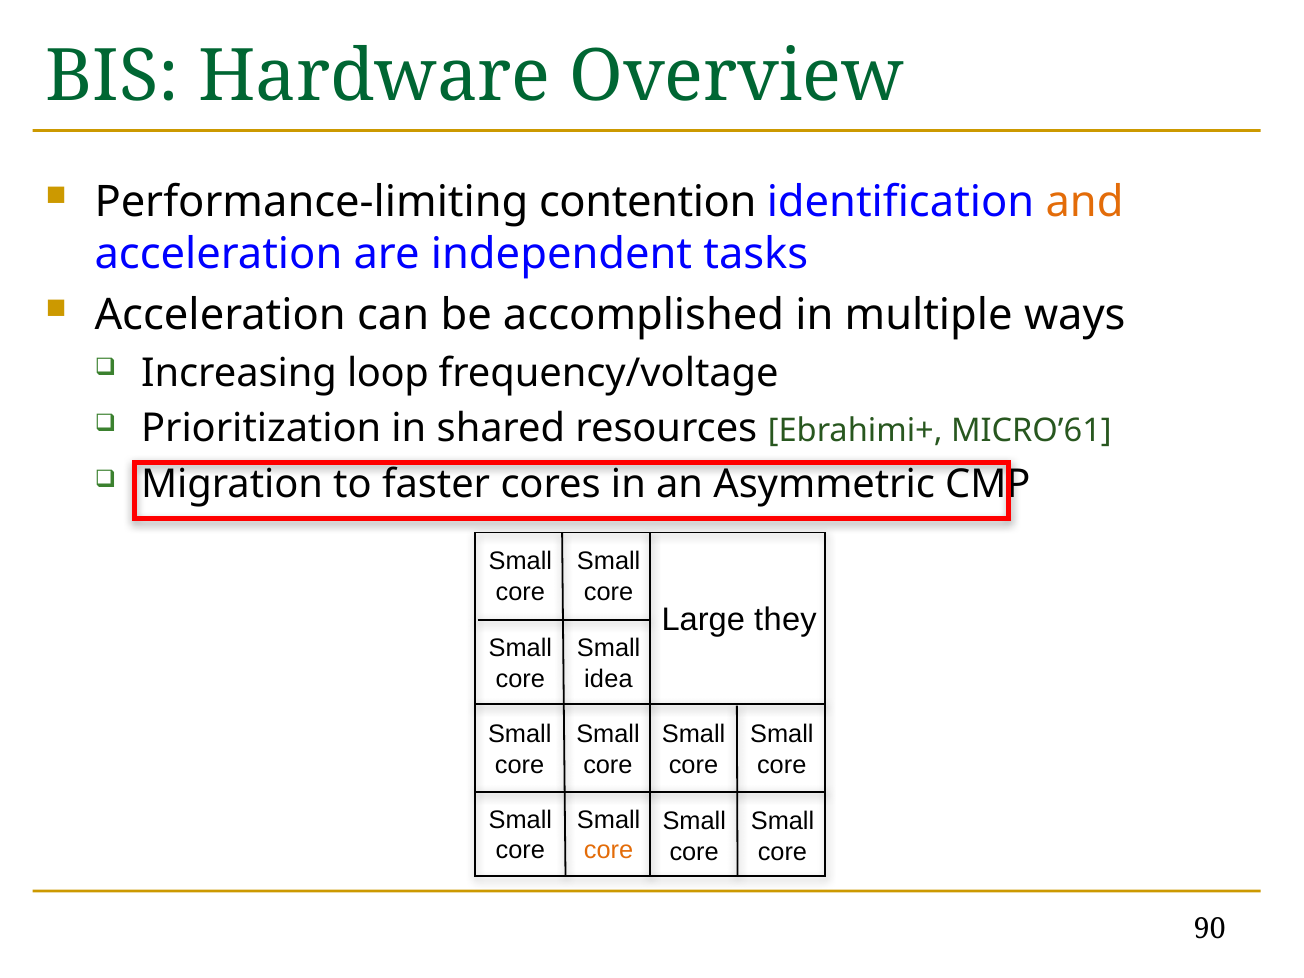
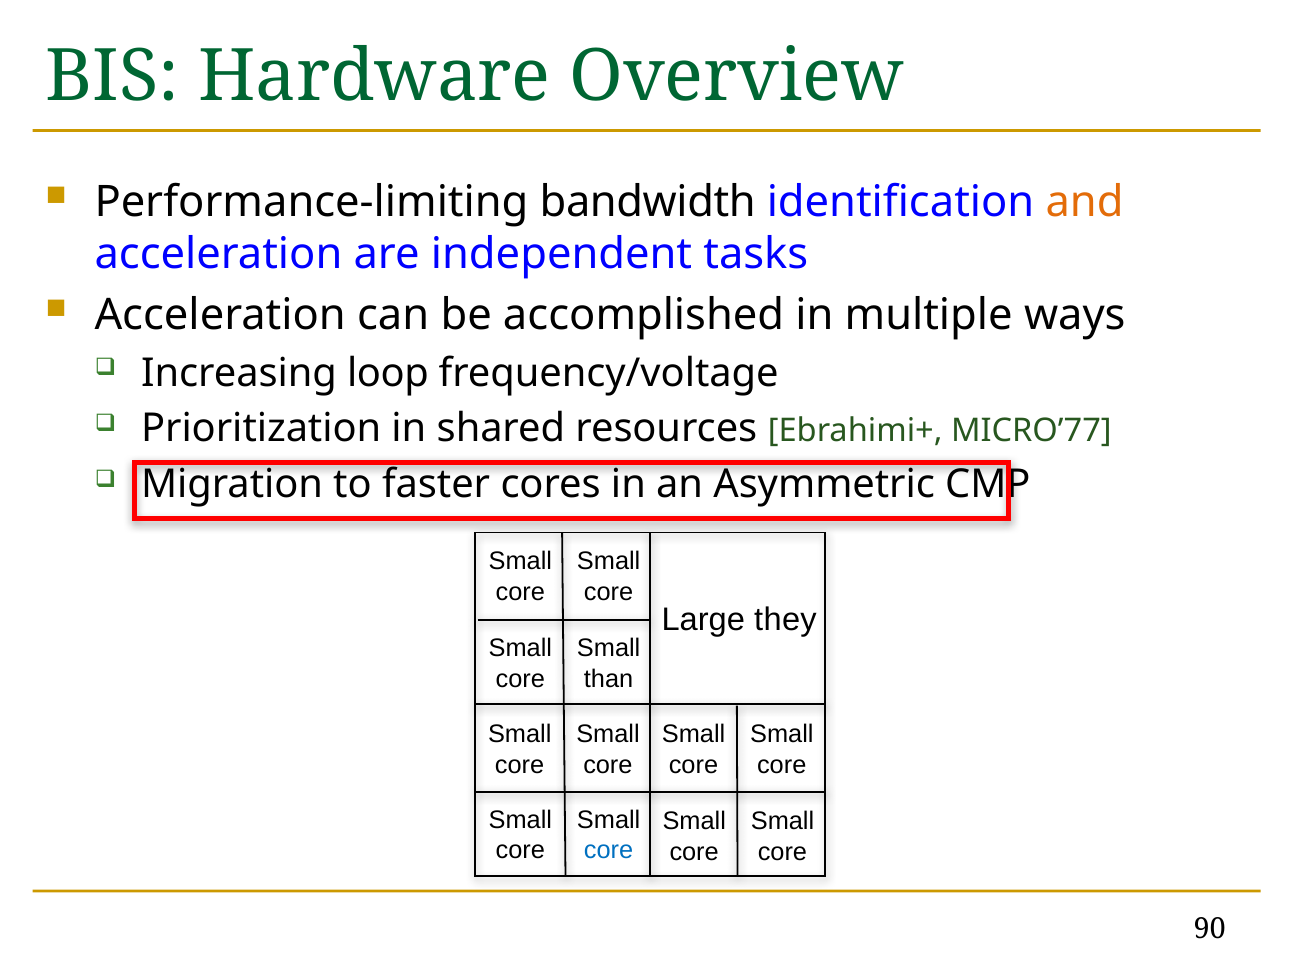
contention: contention -> bandwidth
MICRO’61: MICRO’61 -> MICRO’77
idea: idea -> than
core at (609, 850) colour: orange -> blue
